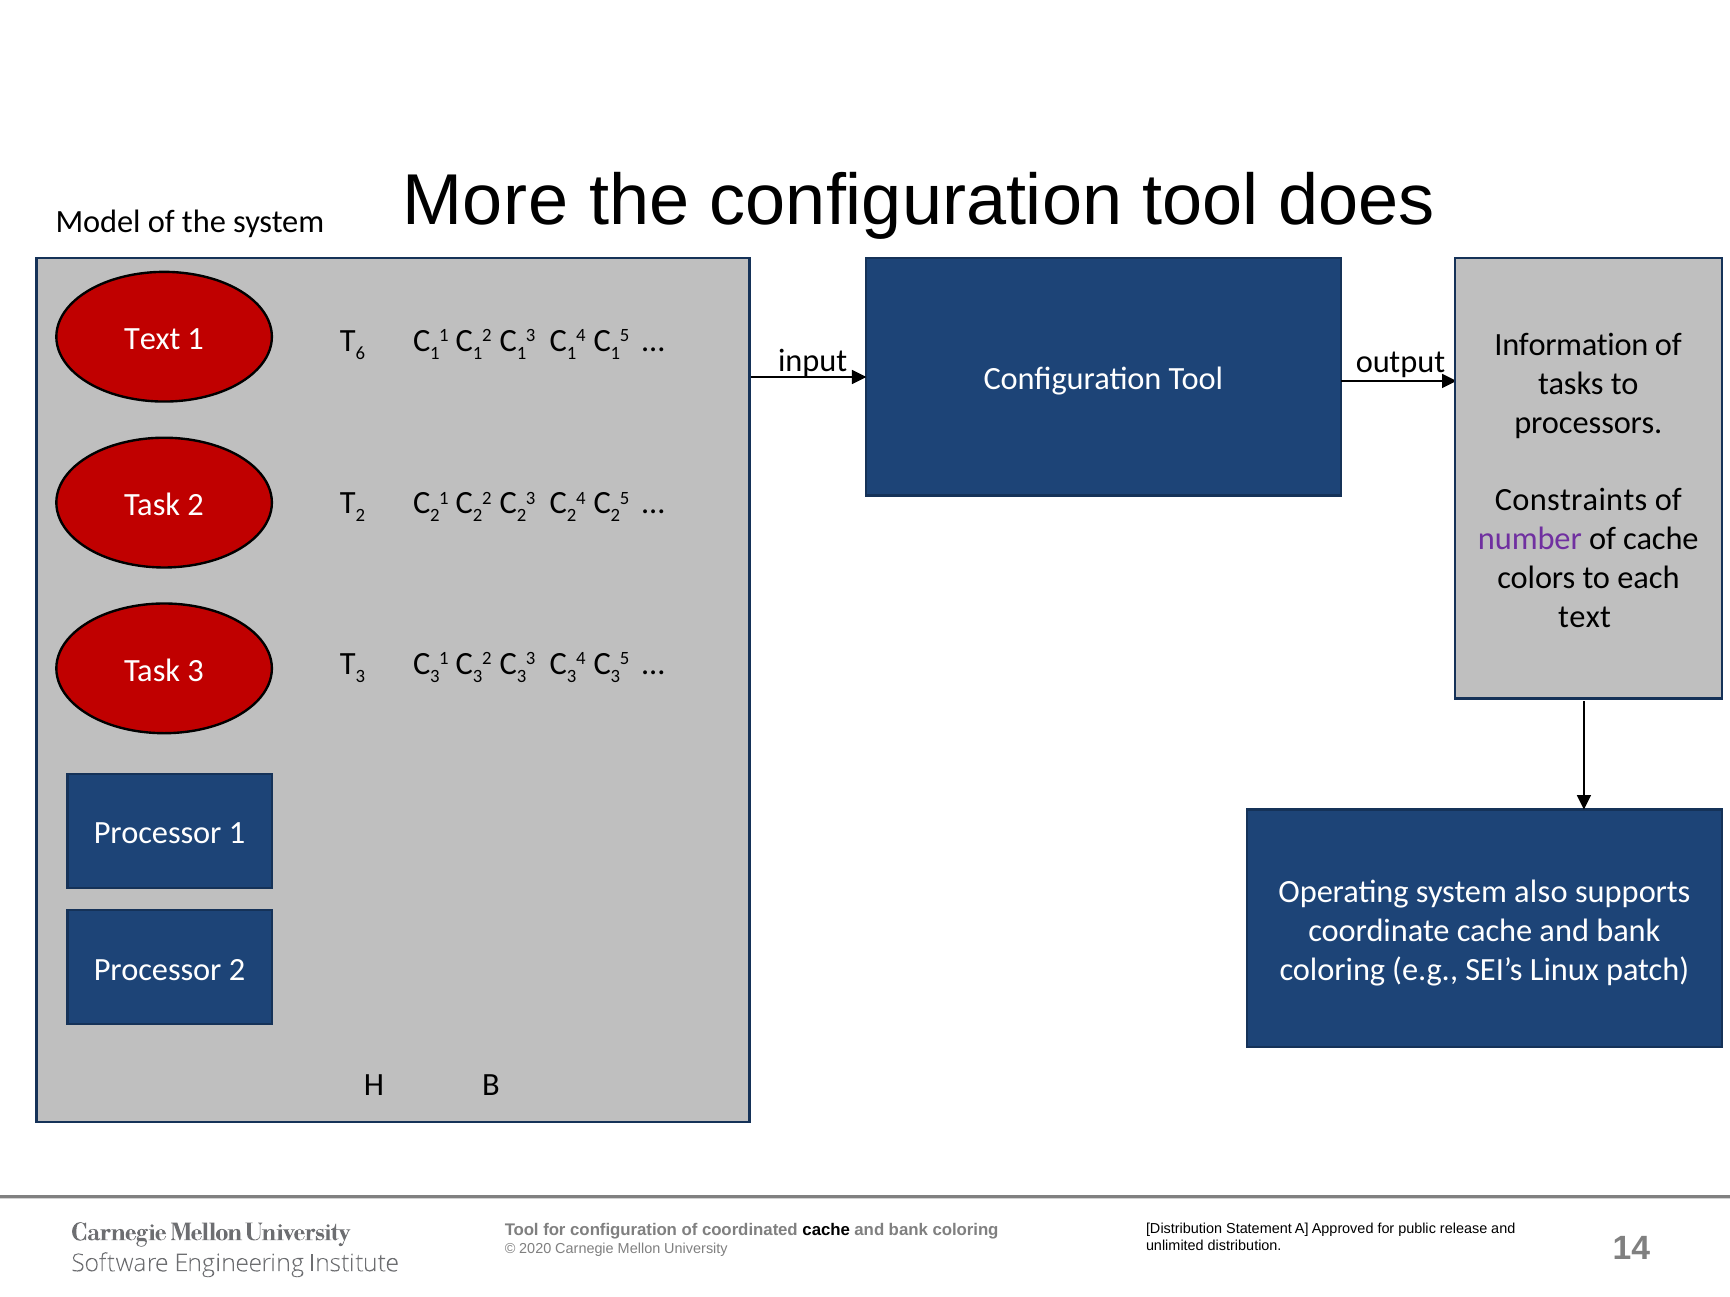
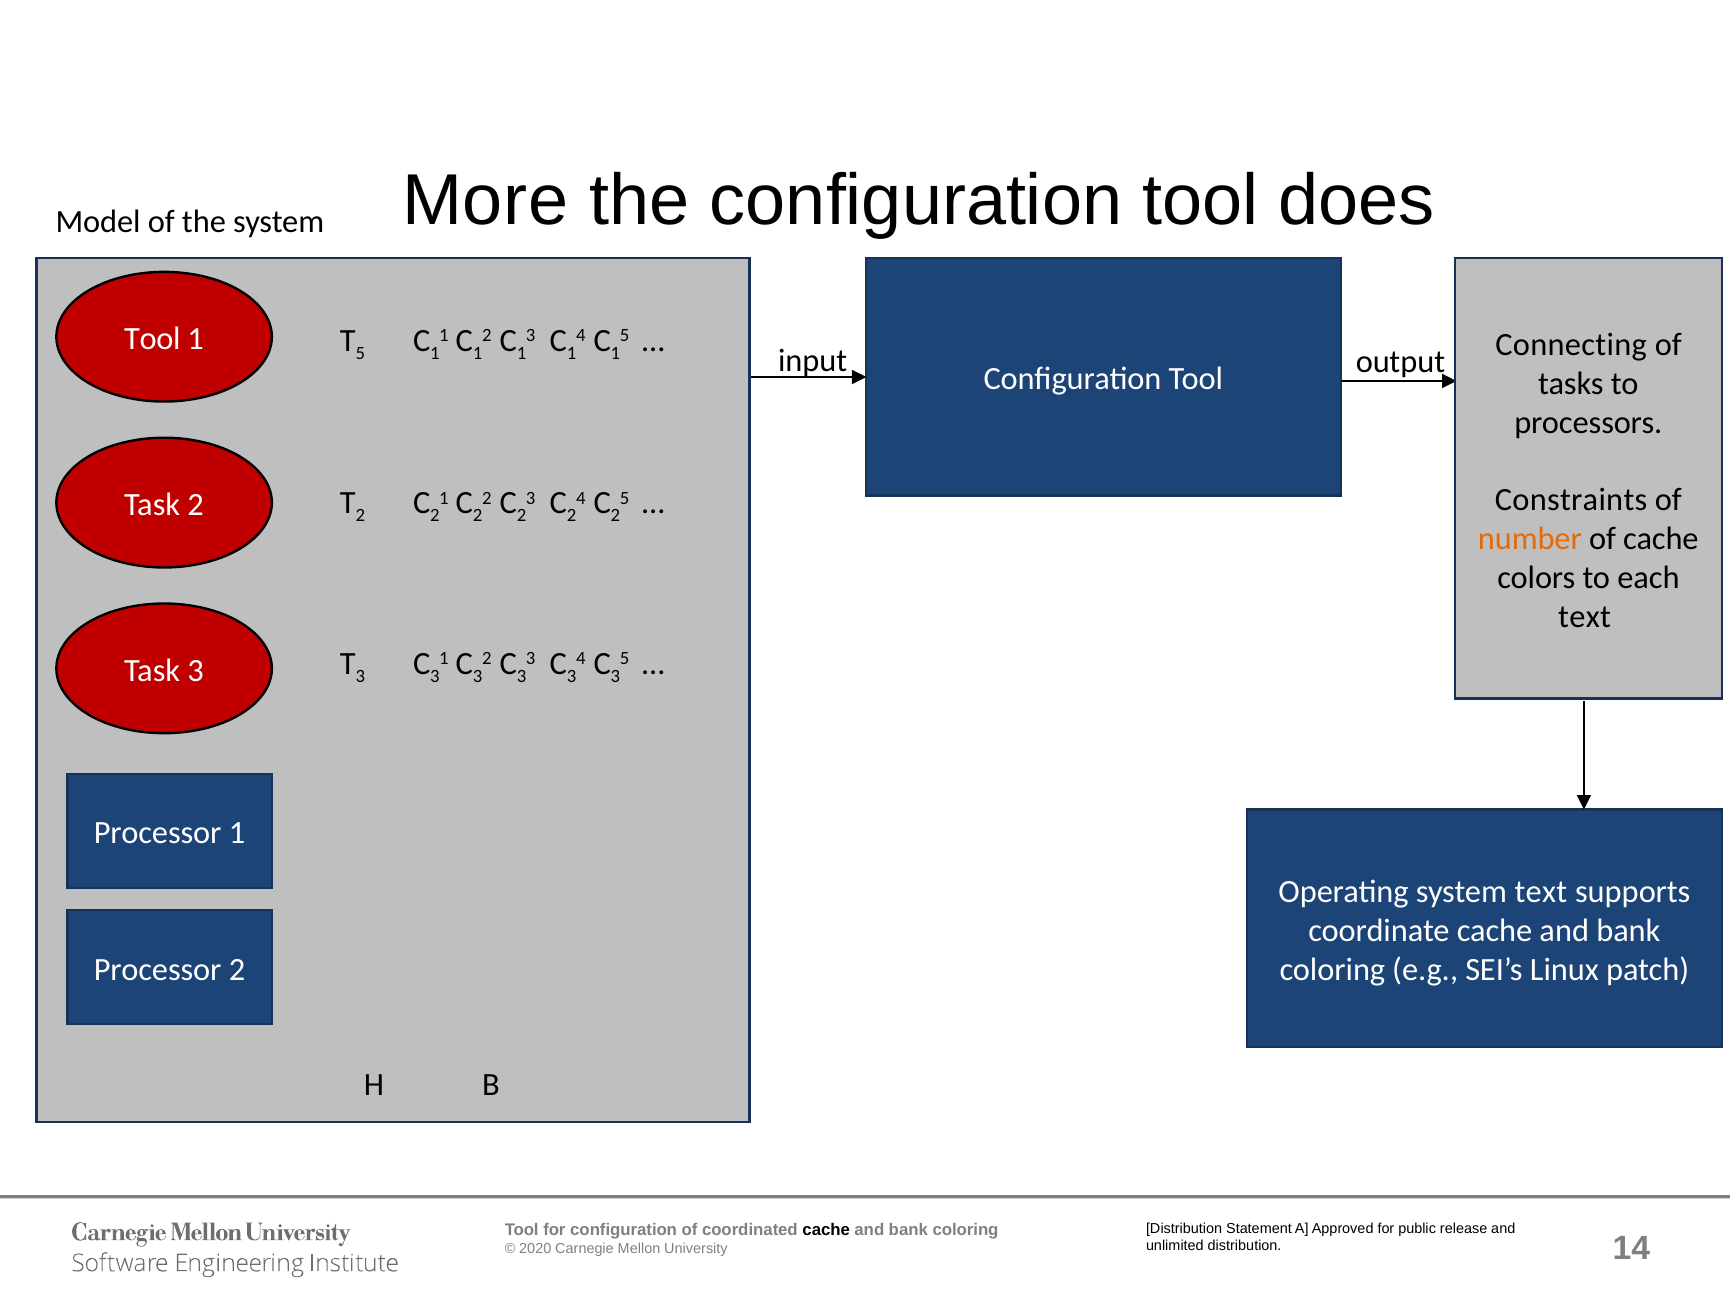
Text at (152, 339): Text -> Tool
6 at (360, 353): 6 -> 5
Information: Information -> Connecting
number colour: purple -> orange
system also: also -> text
